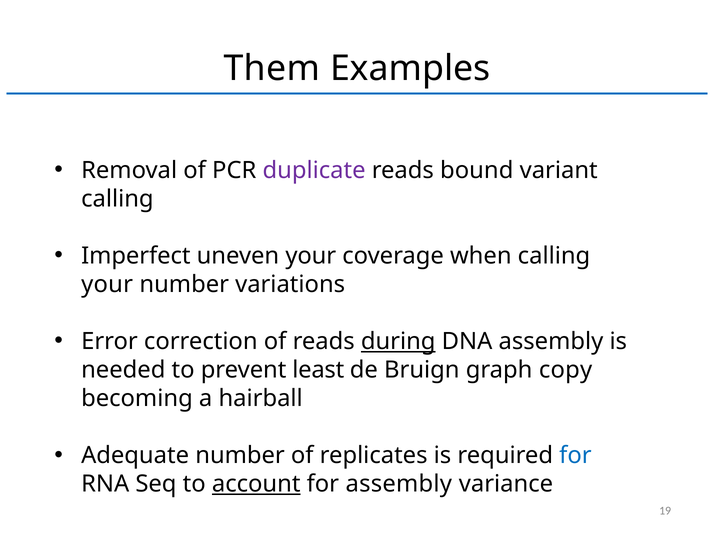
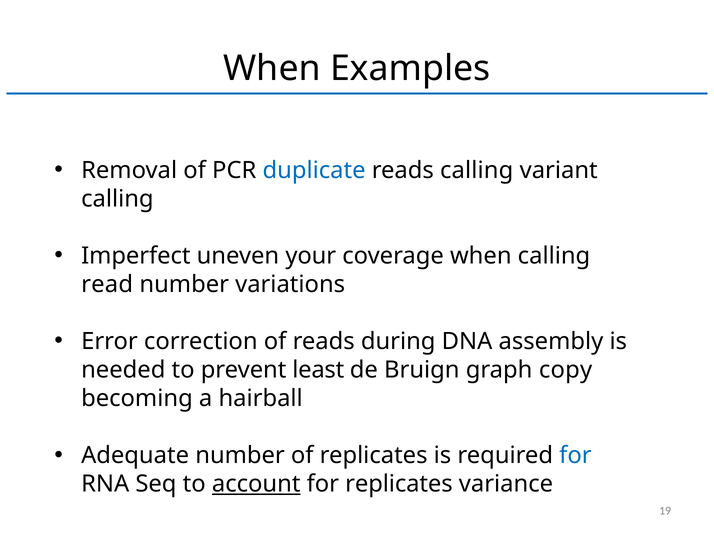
Them at (272, 69): Them -> When
duplicate colour: purple -> blue
reads bound: bound -> calling
your at (107, 285): your -> read
during underline: present -> none
for assembly: assembly -> replicates
